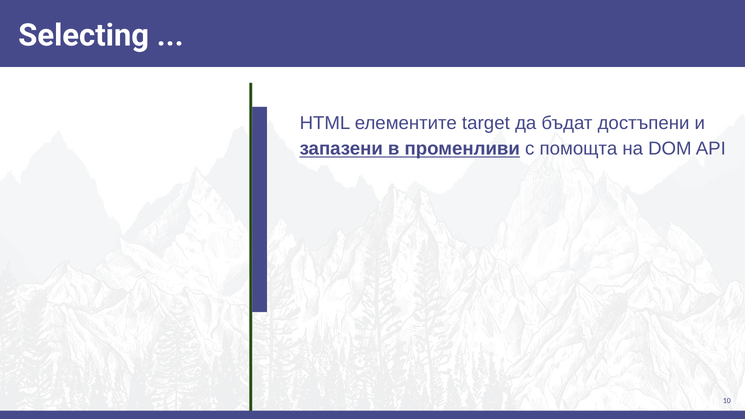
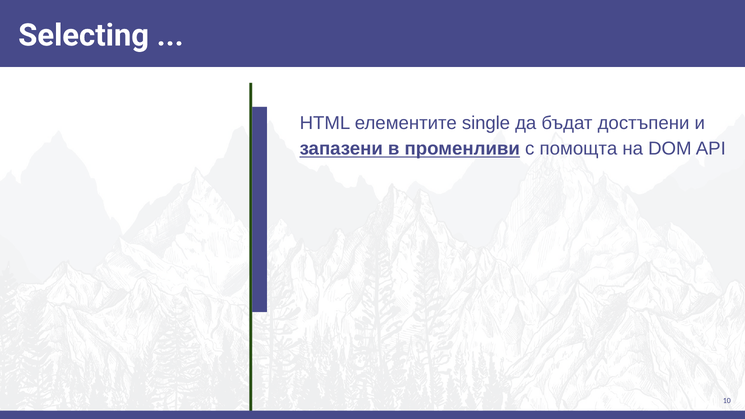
target: target -> single
